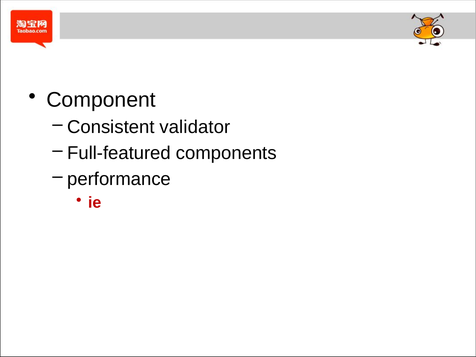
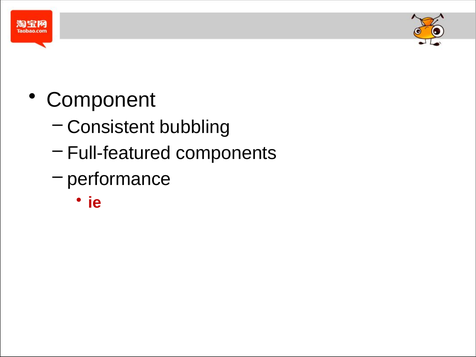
validator: validator -> bubbling
